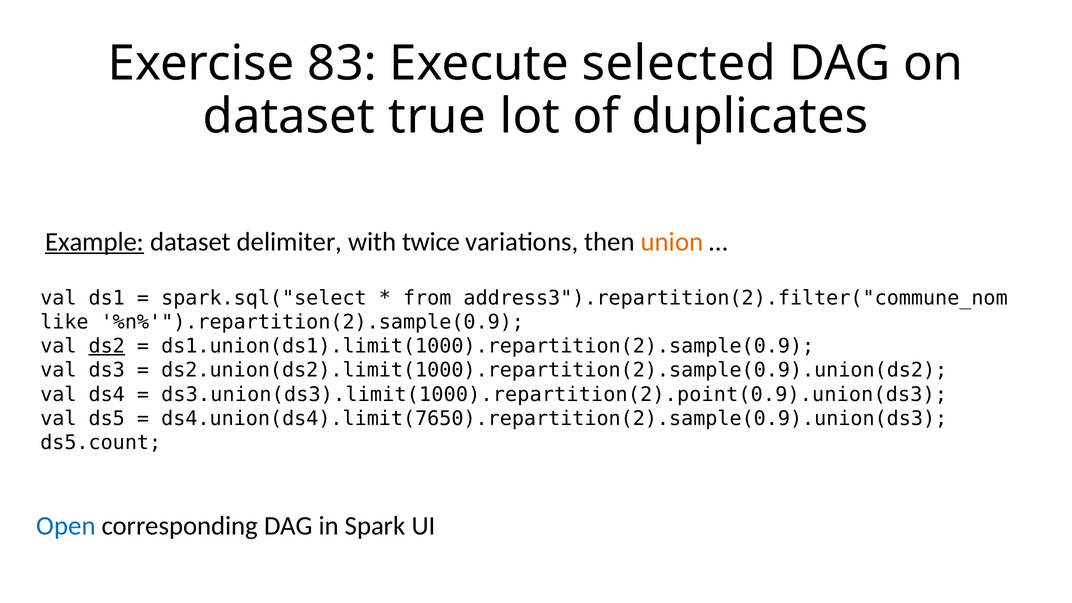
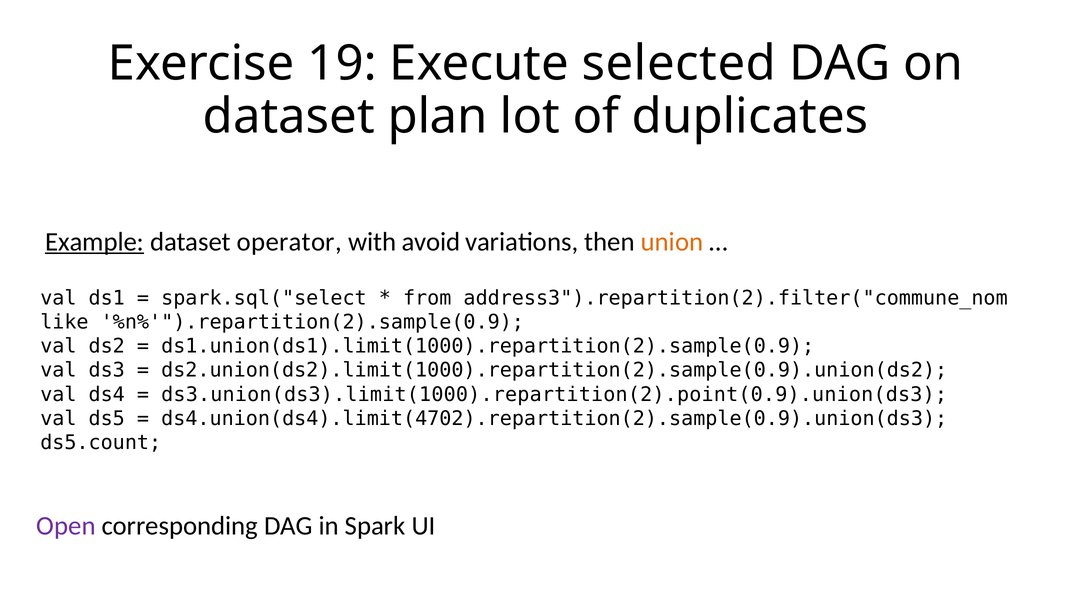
83: 83 -> 19
true: true -> plan
delimiter: delimiter -> operator
twice: twice -> avoid
ds2 underline: present -> none
ds4.union(ds4).limit(7650).repartition(2).sample(0.9).union(ds3: ds4.union(ds4).limit(7650).repartition(2).sample(0.9).union(ds3 -> ds4.union(ds4).limit(4702).repartition(2).sample(0.9).union(ds3
Open colour: blue -> purple
